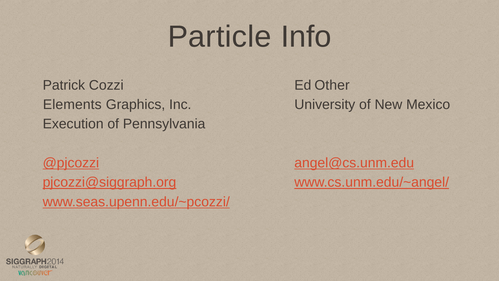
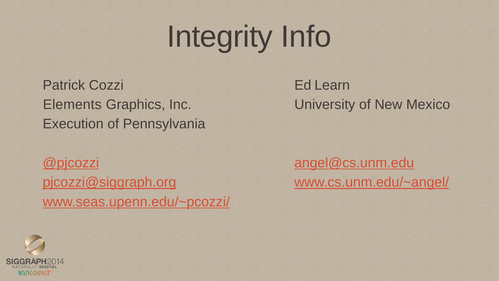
Particle: Particle -> Integrity
Other: Other -> Learn
